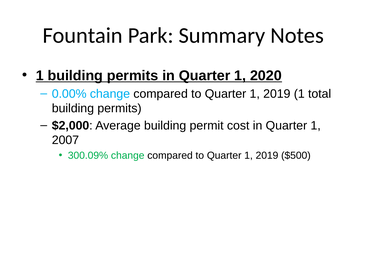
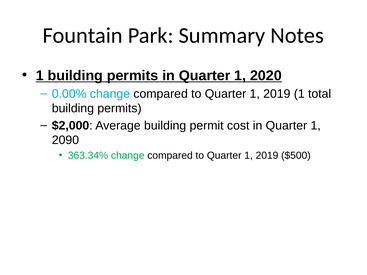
2007: 2007 -> 2090
300.09%: 300.09% -> 363.34%
